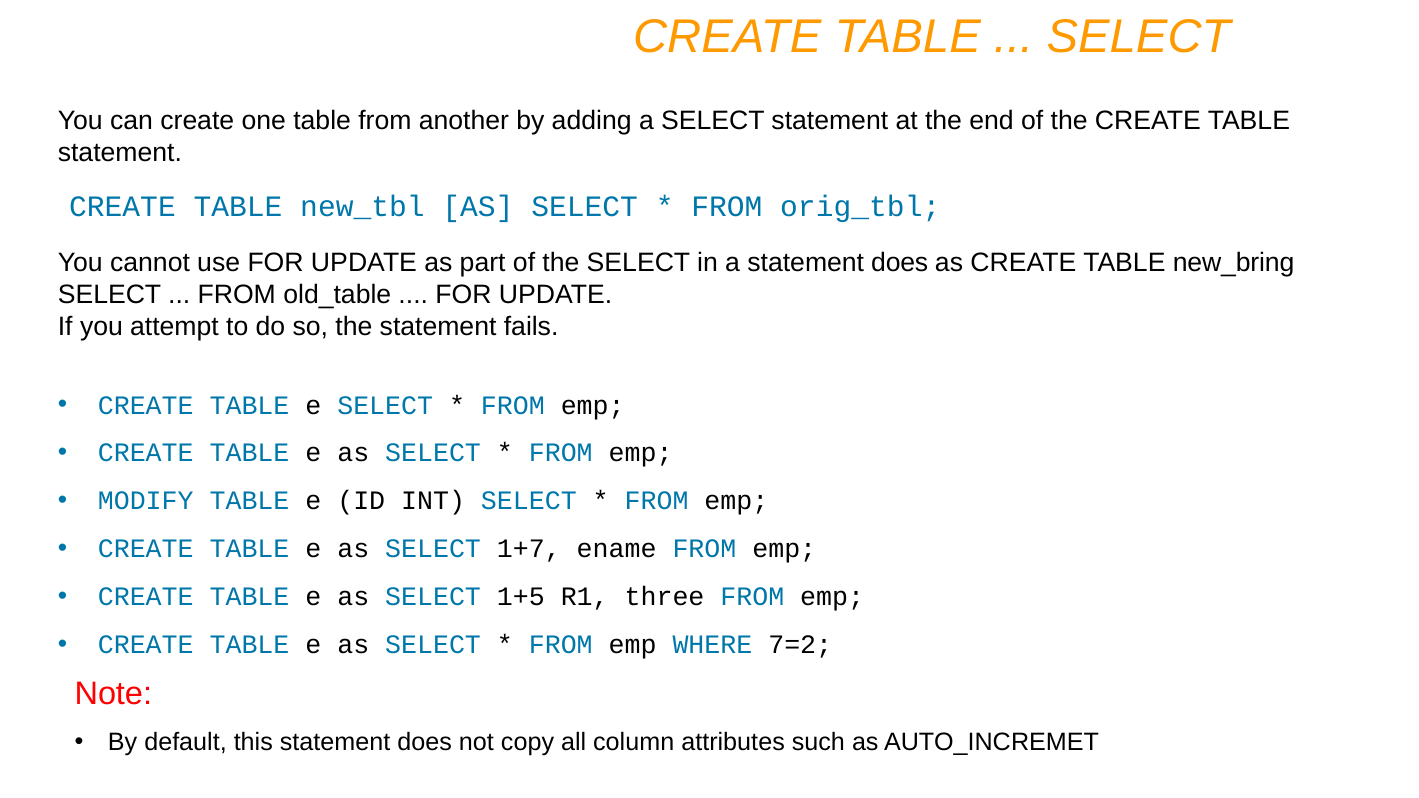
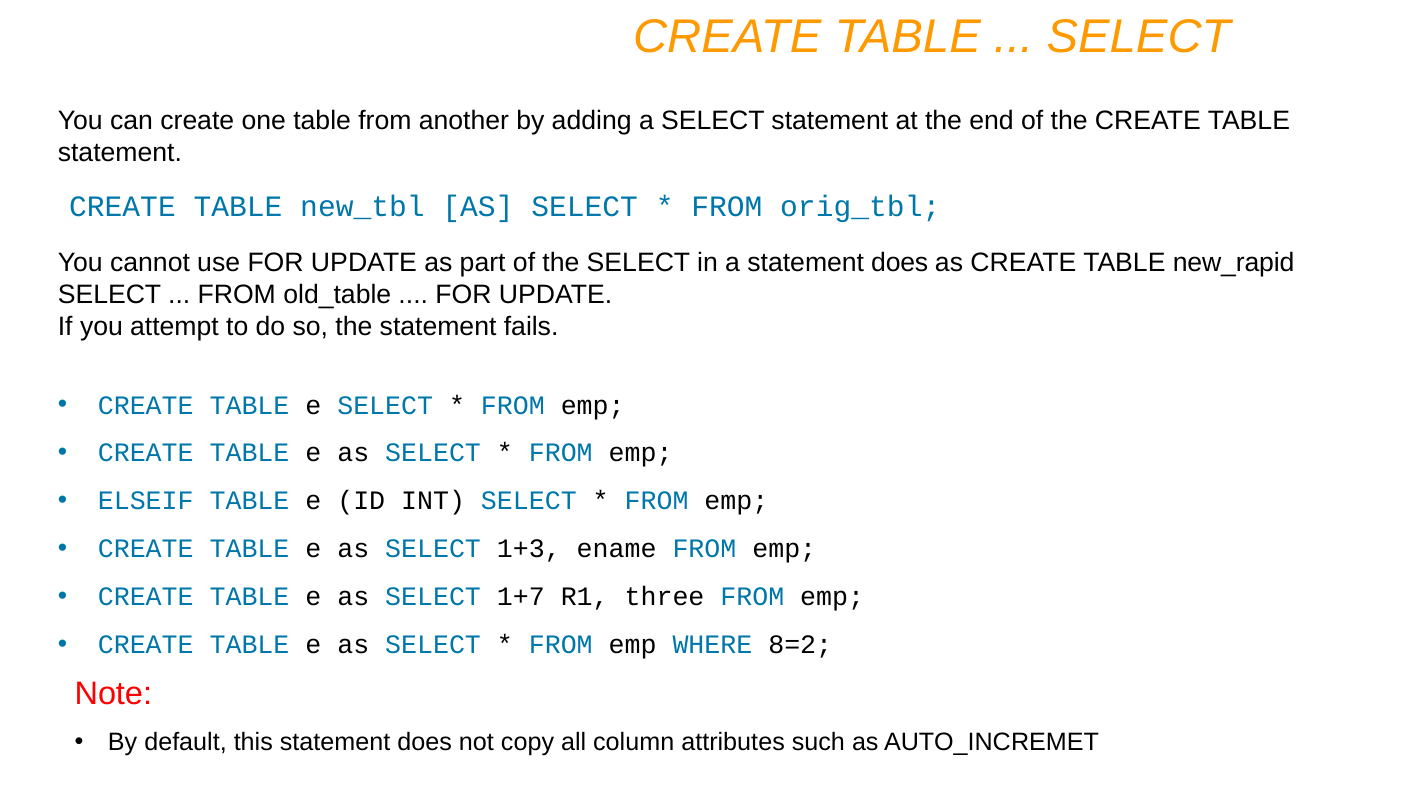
new_bring: new_bring -> new_rapid
MODIFY: MODIFY -> ELSEIF
1+7: 1+7 -> 1+3
1+5: 1+5 -> 1+7
7=2: 7=2 -> 8=2
